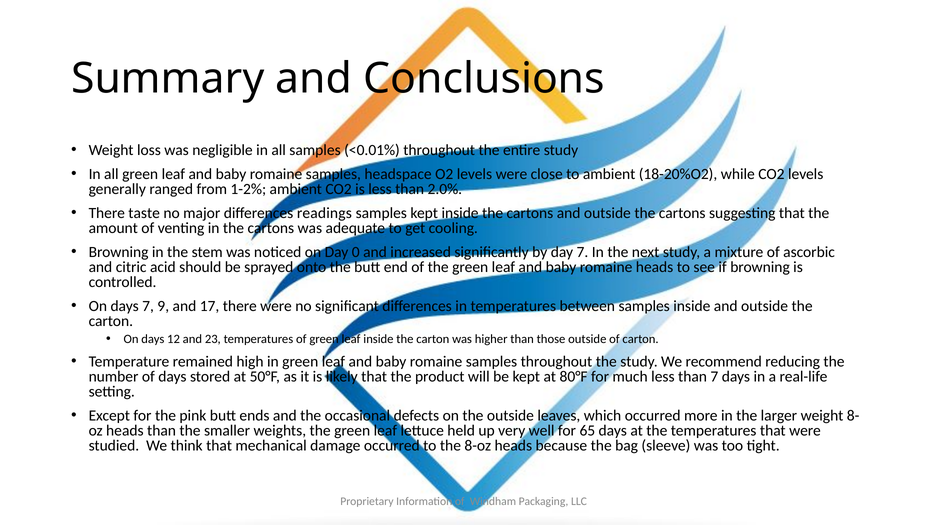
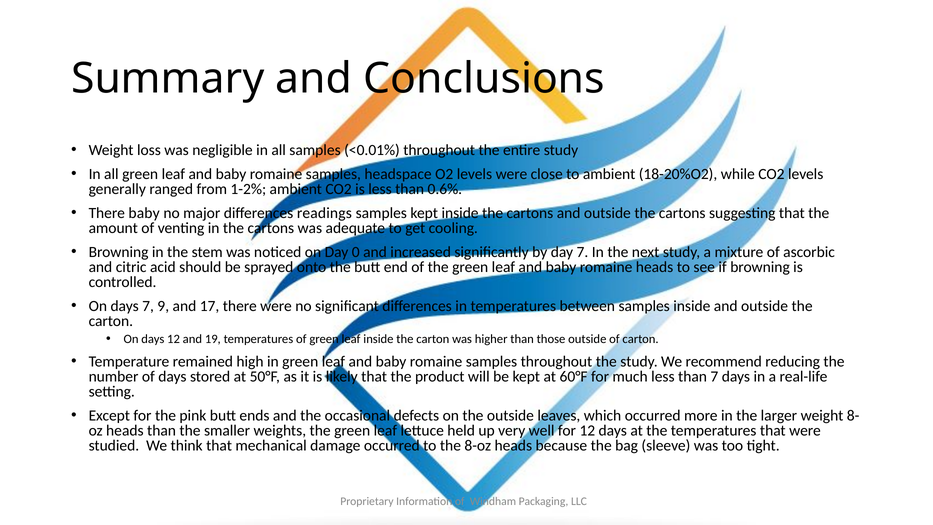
2.0%: 2.0% -> 0.6%
There taste: taste -> baby
23: 23 -> 19
80°F: 80°F -> 60°F
for 65: 65 -> 12
